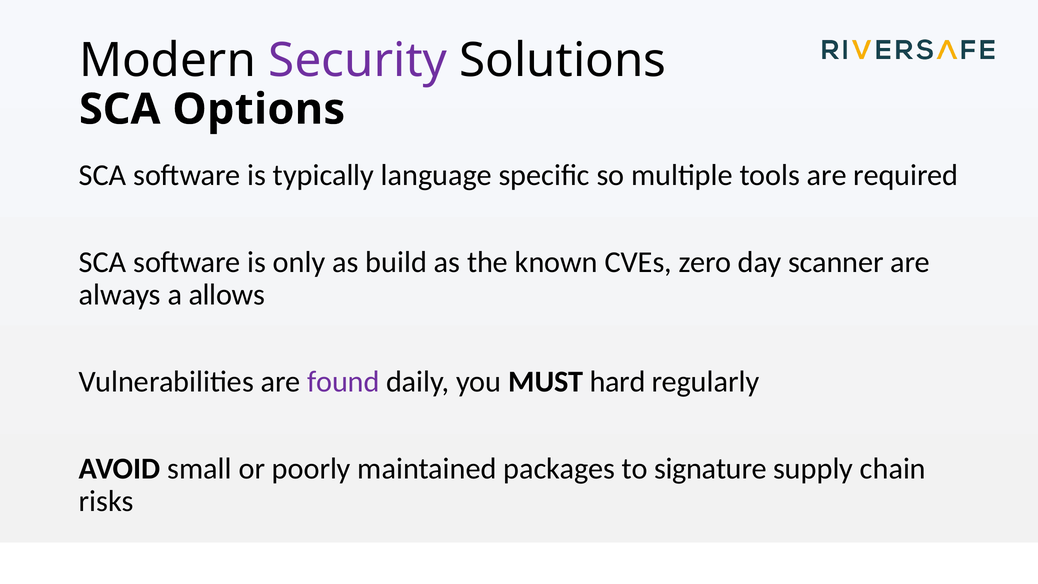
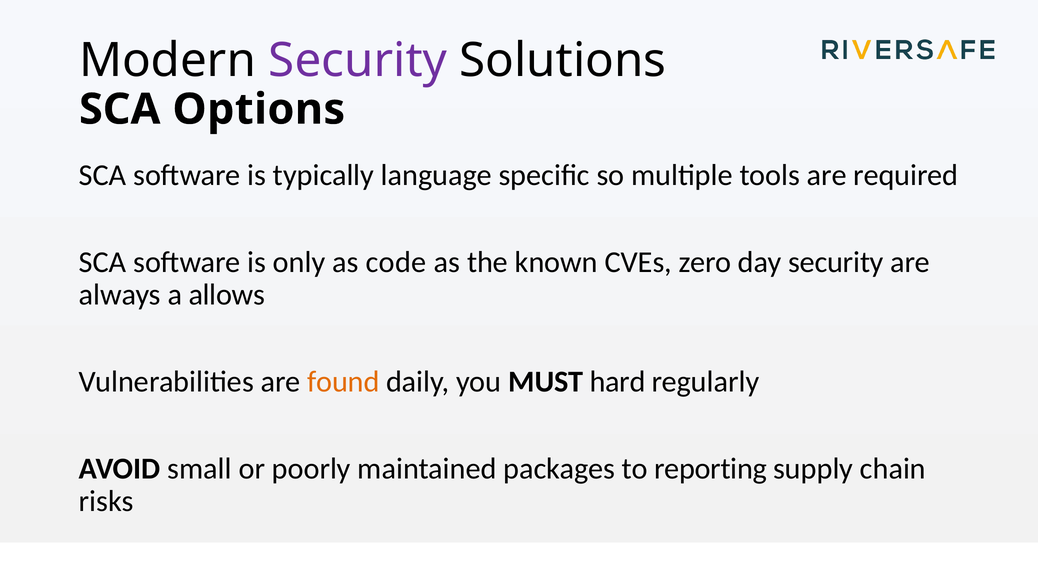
build: build -> code
day scanner: scanner -> security
found colour: purple -> orange
signature: signature -> reporting
